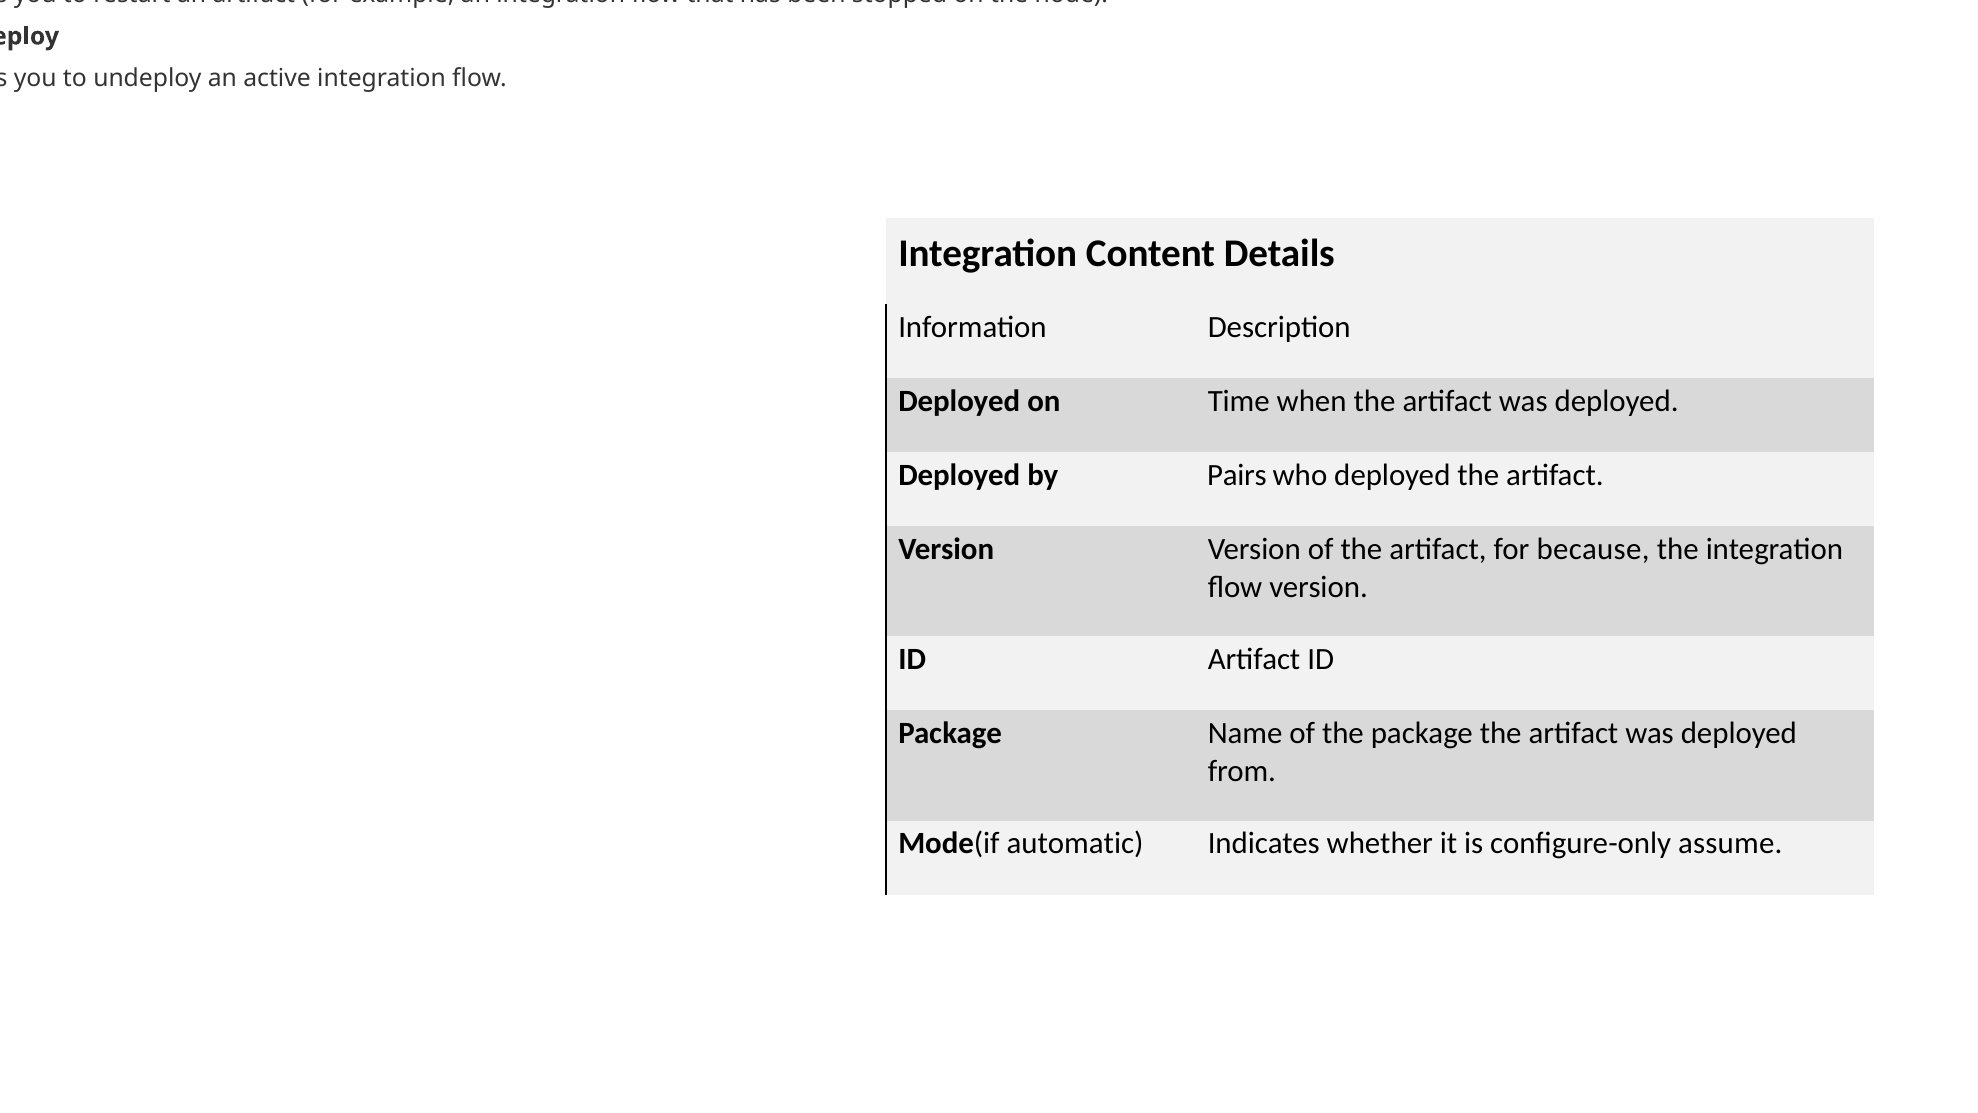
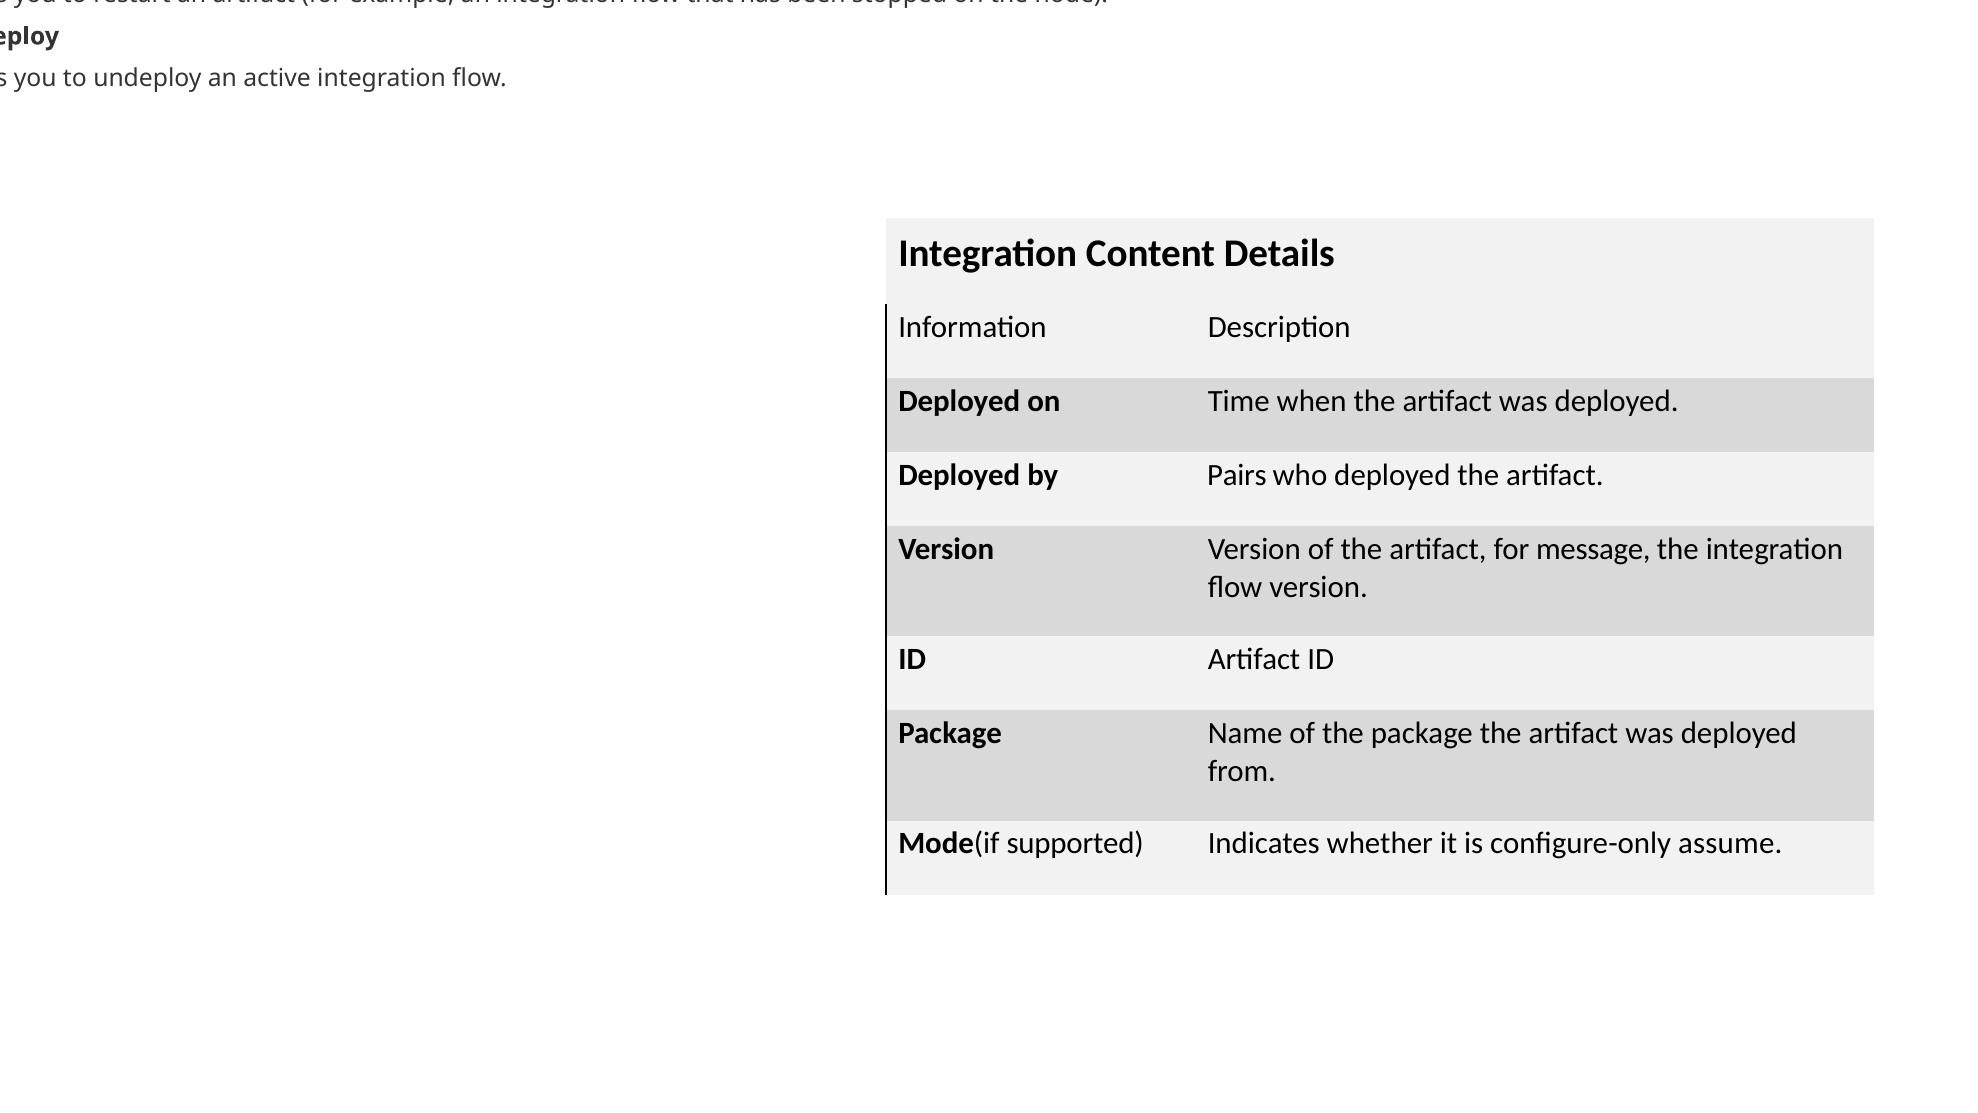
because: because -> message
automatic: automatic -> supported
